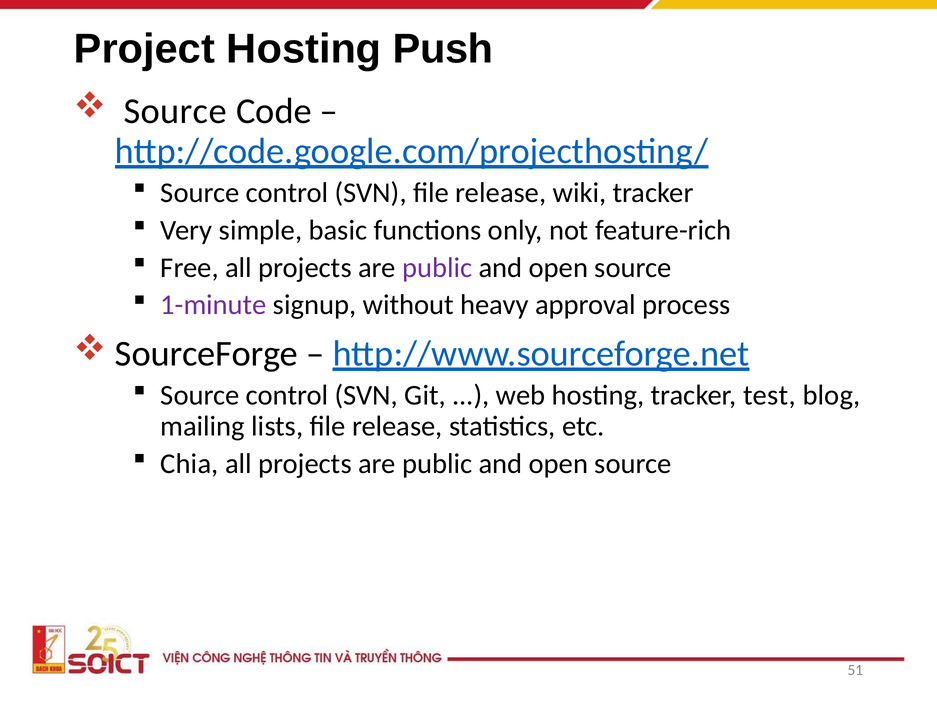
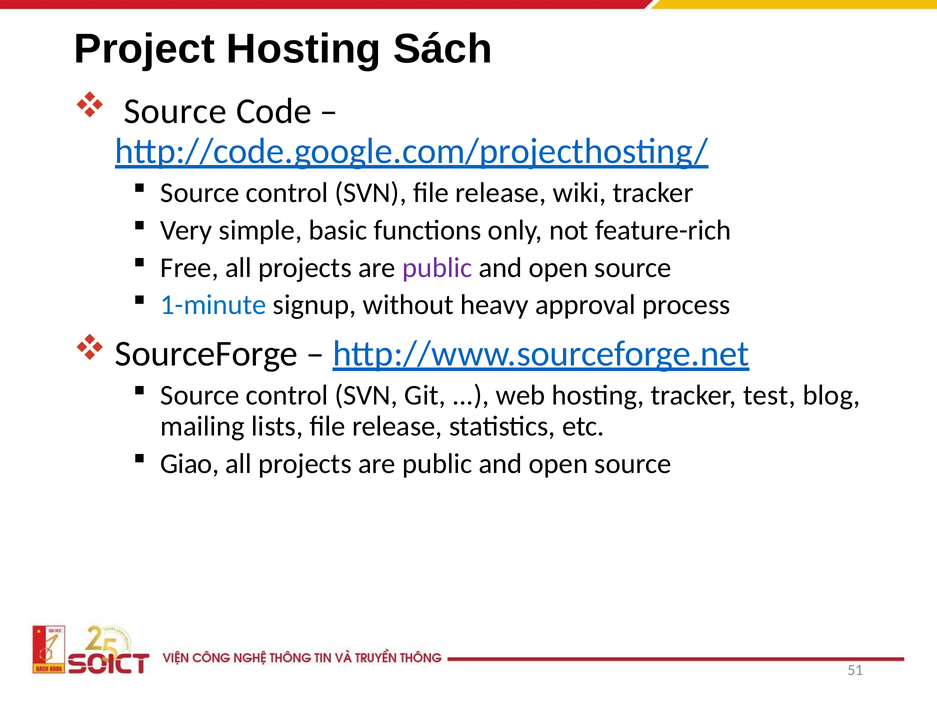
Push: Push -> Sách
1-minute colour: purple -> blue
Chia: Chia -> Giao
